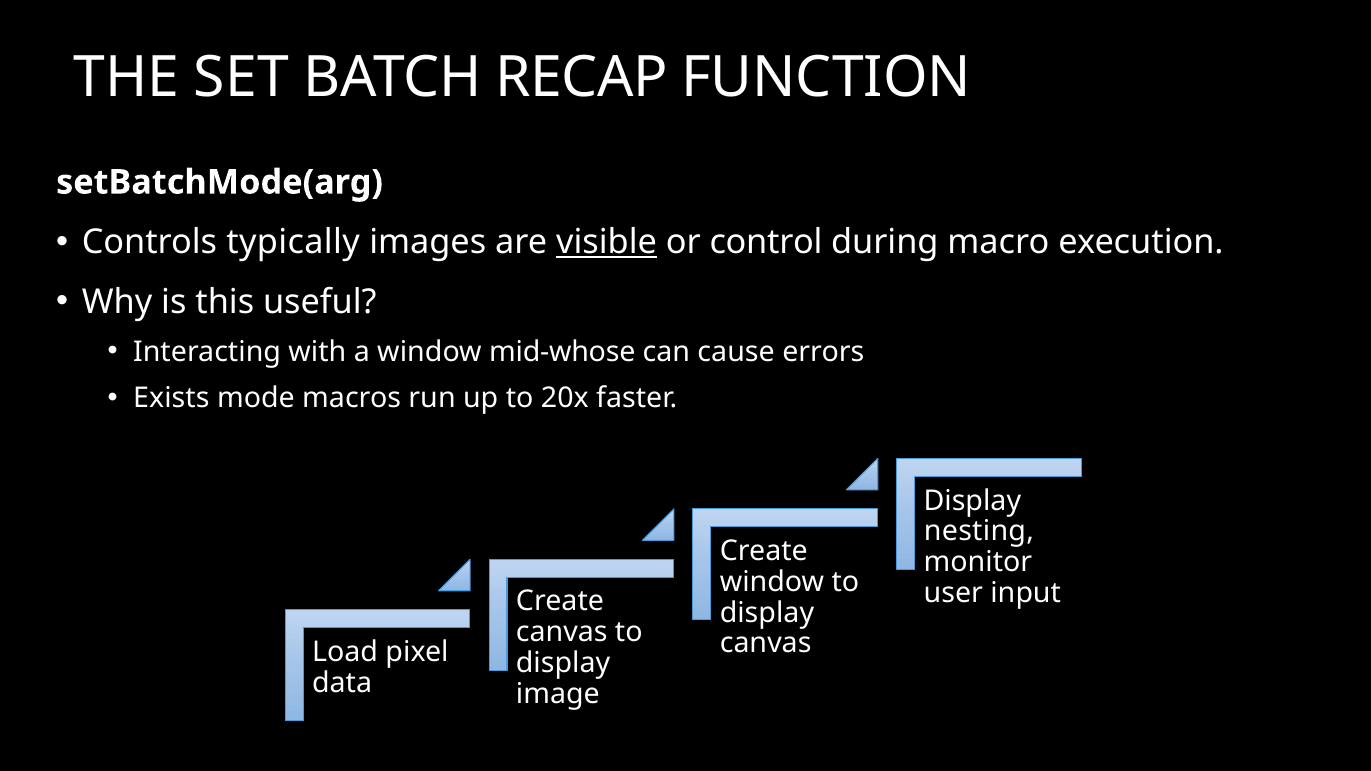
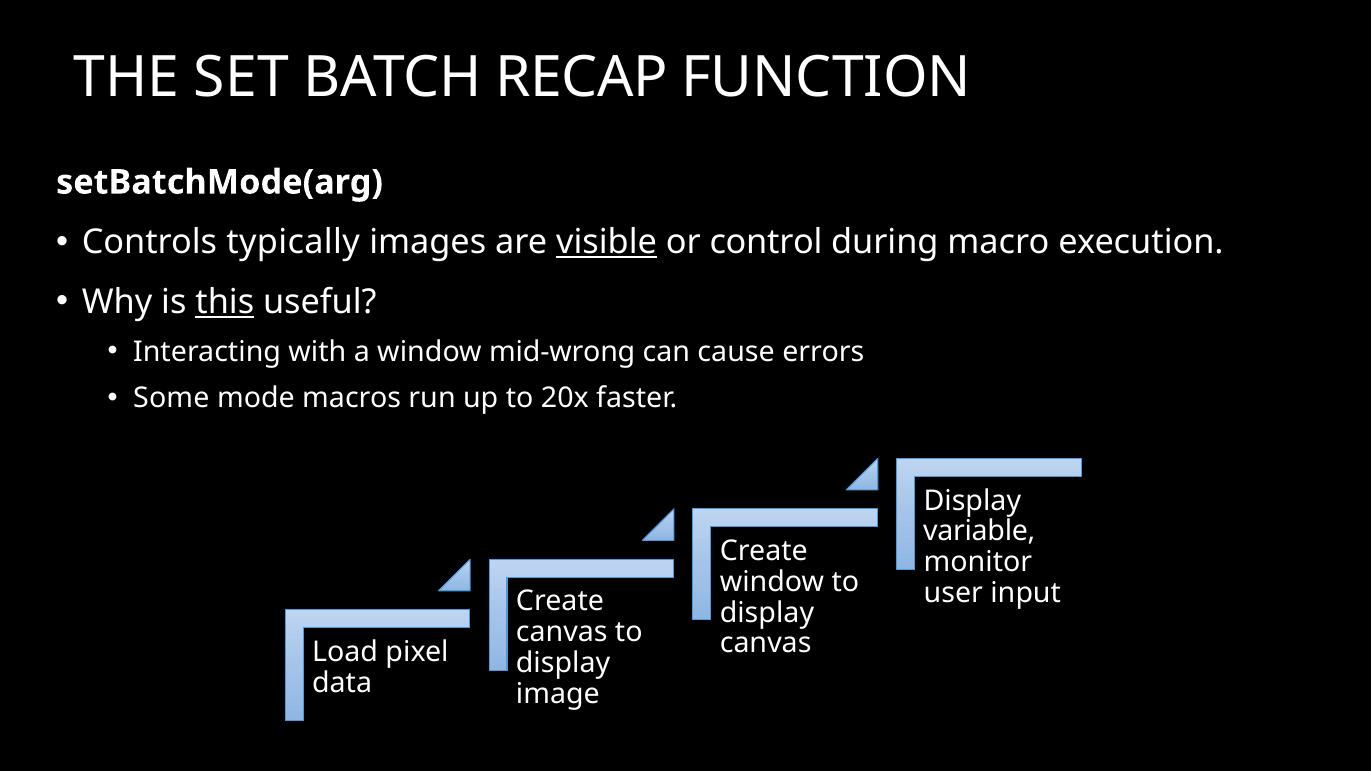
this underline: none -> present
mid-whose: mid-whose -> mid-wrong
Exists: Exists -> Some
nesting: nesting -> variable
